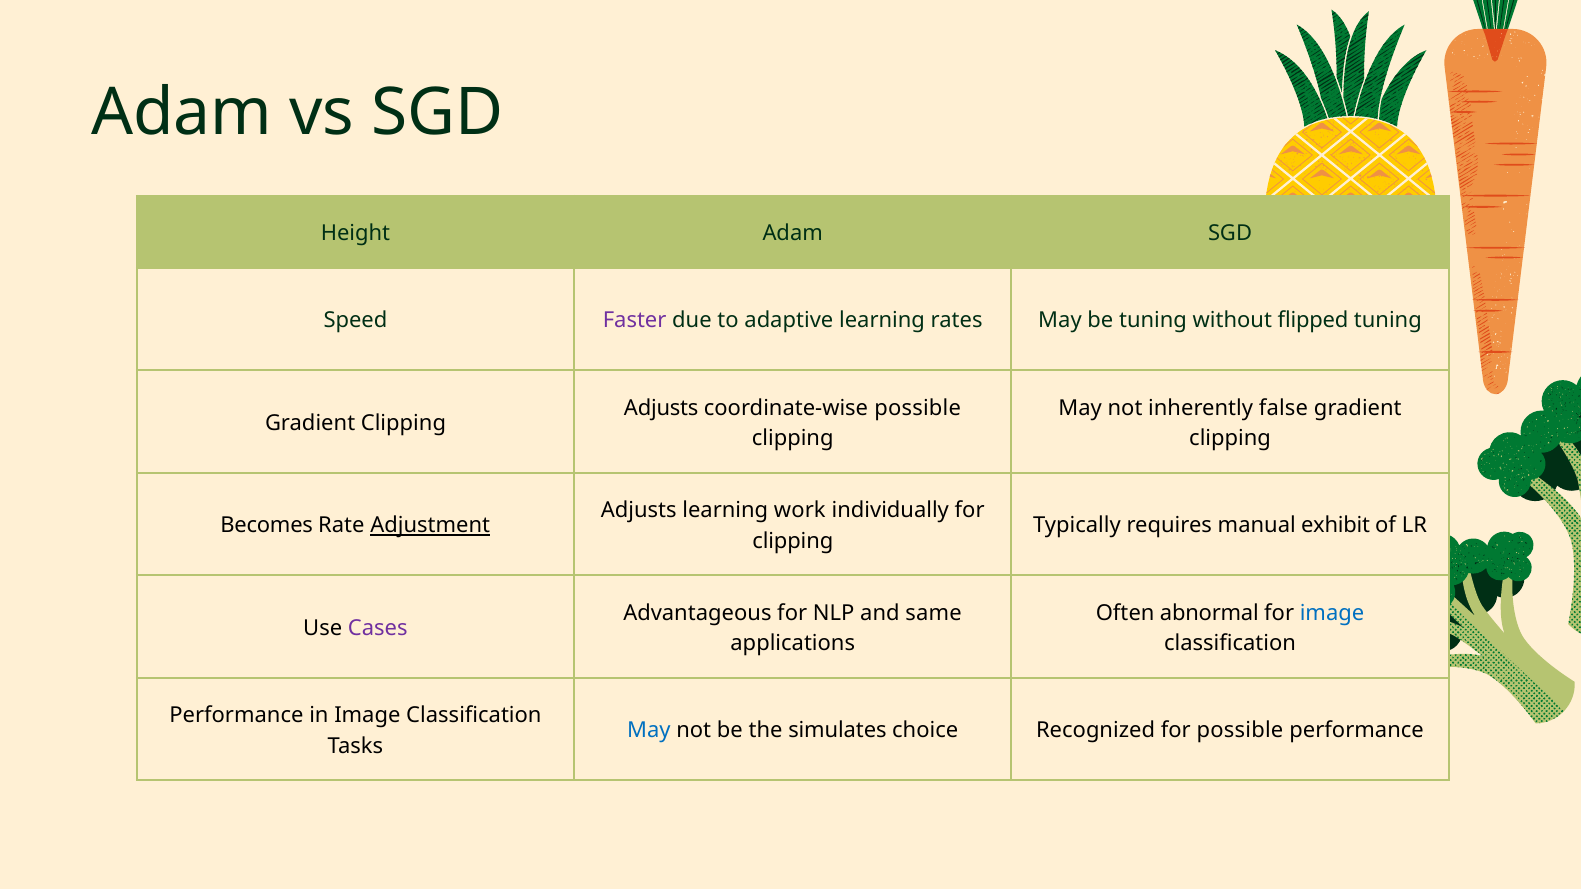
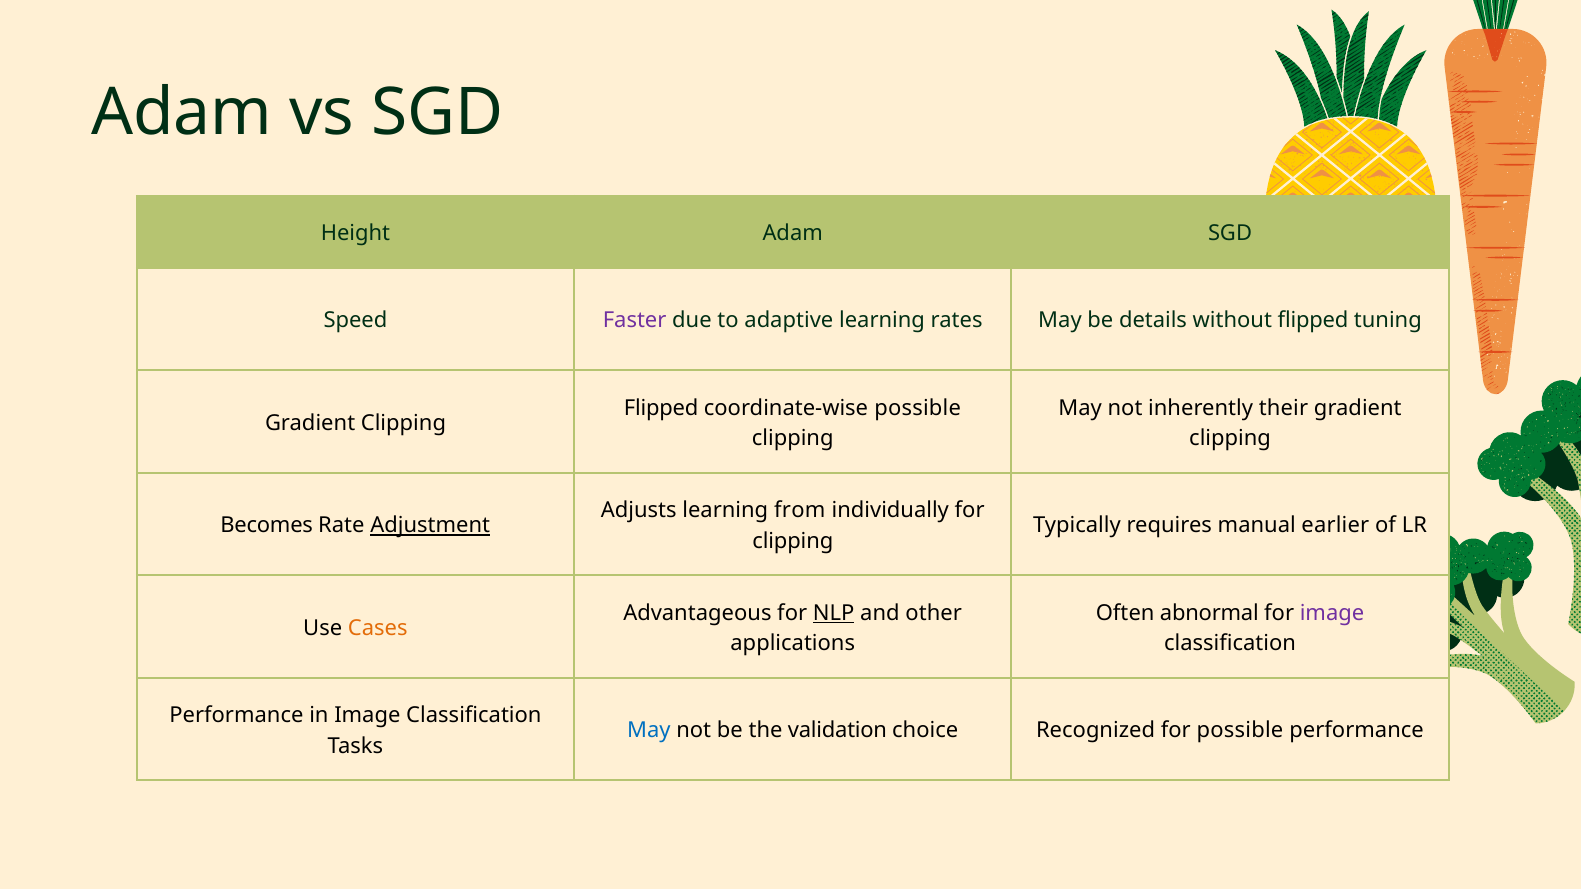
be tuning: tuning -> details
Adjusts at (661, 408): Adjusts -> Flipped
false: false -> their
work: work -> from
exhibit: exhibit -> earlier
NLP underline: none -> present
same: same -> other
image at (1332, 613) colour: blue -> purple
Cases colour: purple -> orange
simulates: simulates -> validation
